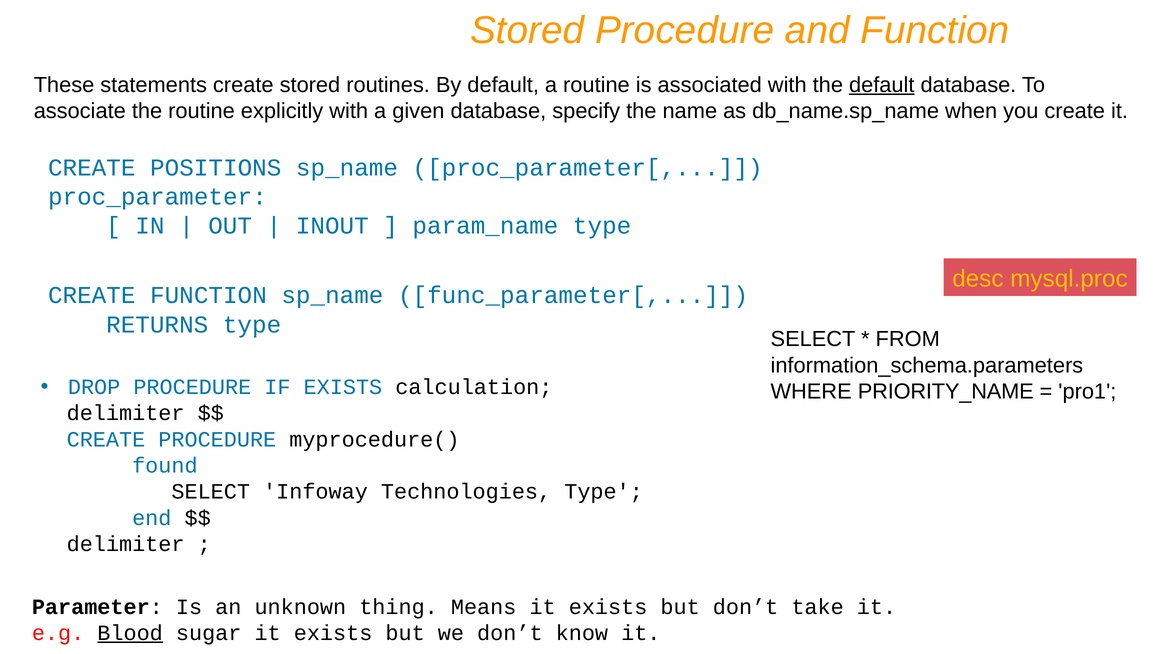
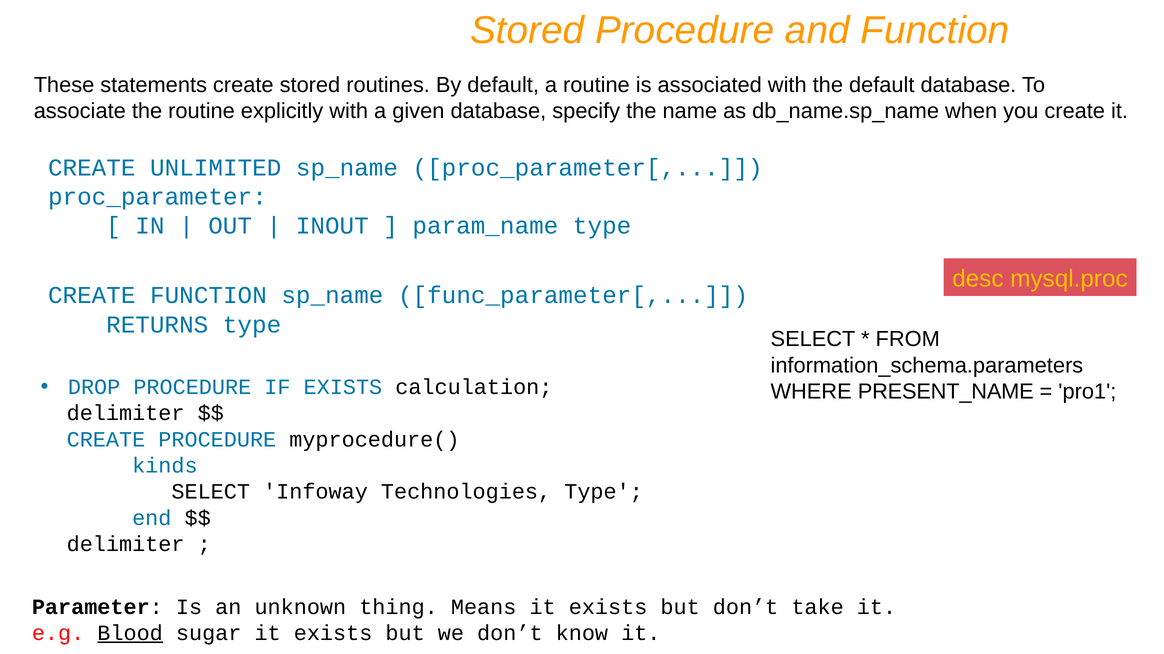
default at (882, 85) underline: present -> none
POSITIONS: POSITIONS -> UNLIMITED
PRIORITY_NAME: PRIORITY_NAME -> PRESENT_NAME
found: found -> kinds
